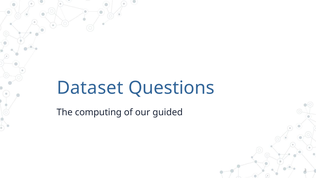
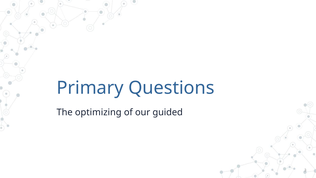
Dataset: Dataset -> Primary
computing: computing -> optimizing
